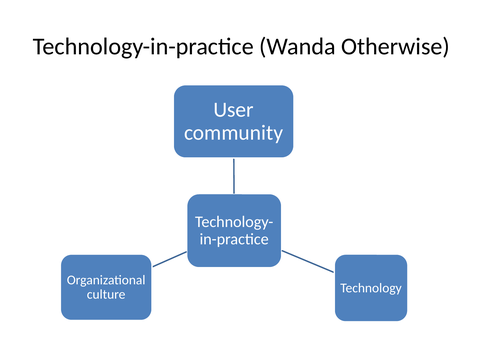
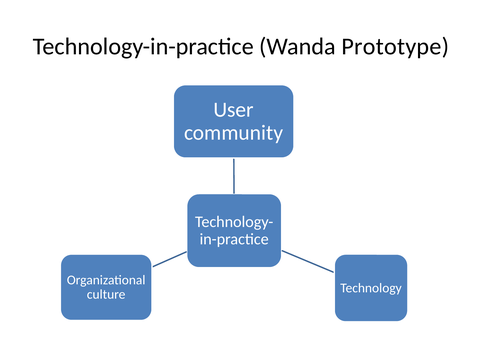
Otherwise: Otherwise -> Prototype
